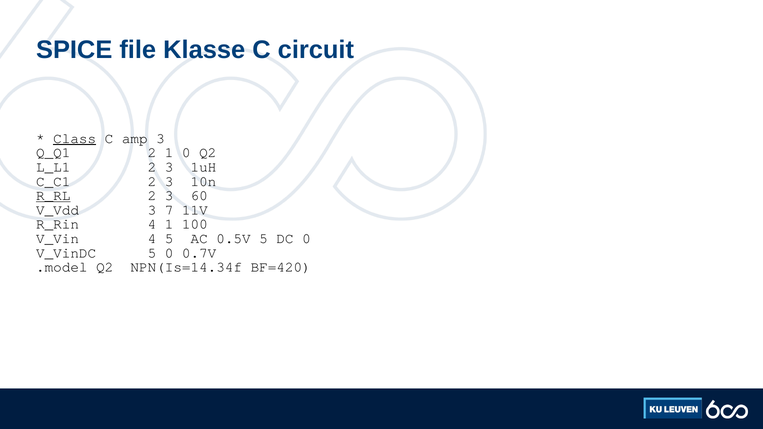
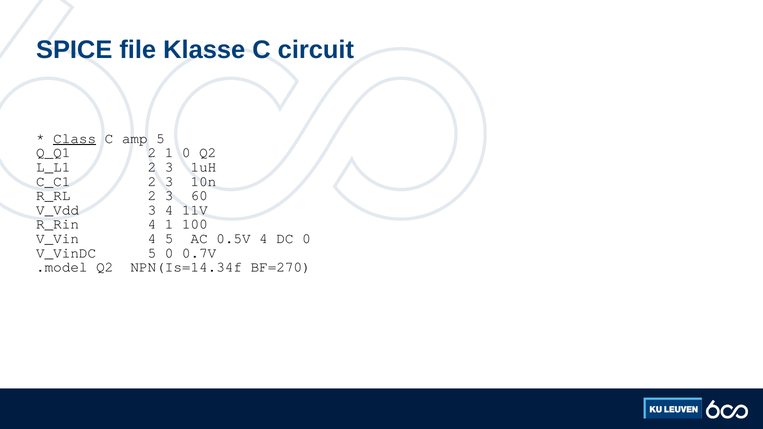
amp 3: 3 -> 5
R_RL underline: present -> none
3 7: 7 -> 4
0.5V 5: 5 -> 4
BF=420: BF=420 -> BF=270
